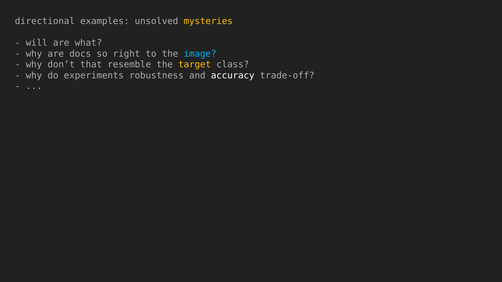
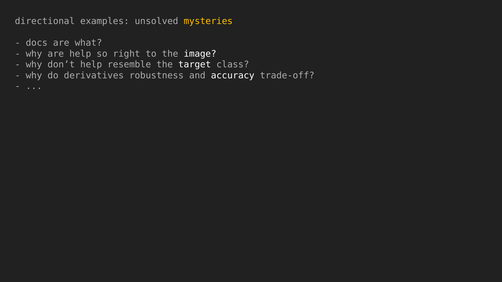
will: will -> docs
are docs: docs -> help
image colour: light blue -> white
don’t that: that -> help
target colour: yellow -> white
experiments: experiments -> derivatives
